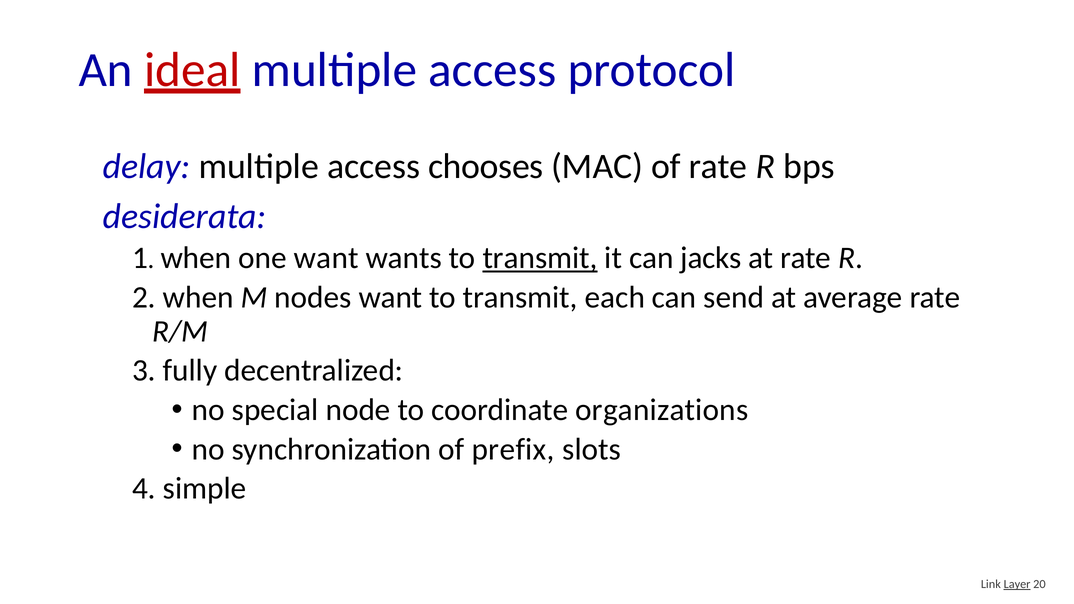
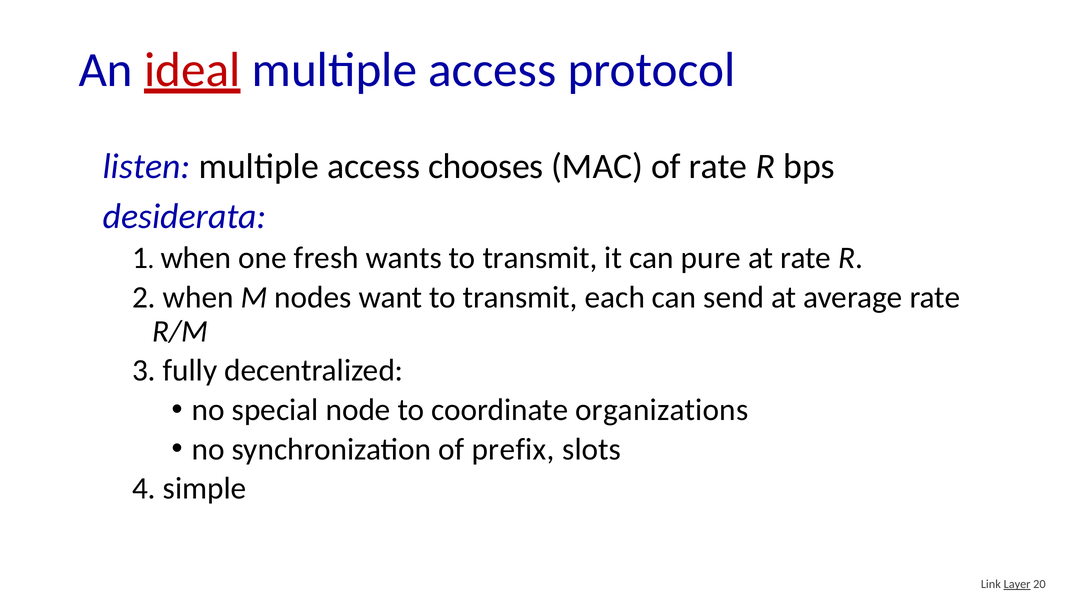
delay: delay -> listen
one want: want -> fresh
transmit at (540, 258) underline: present -> none
jacks: jacks -> pure
